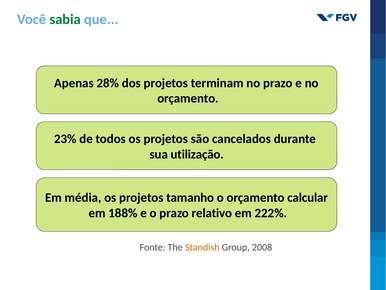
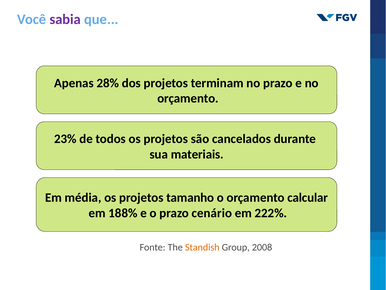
sabia colour: green -> purple
utilização: utilização -> materiais
relativo: relativo -> cenário
